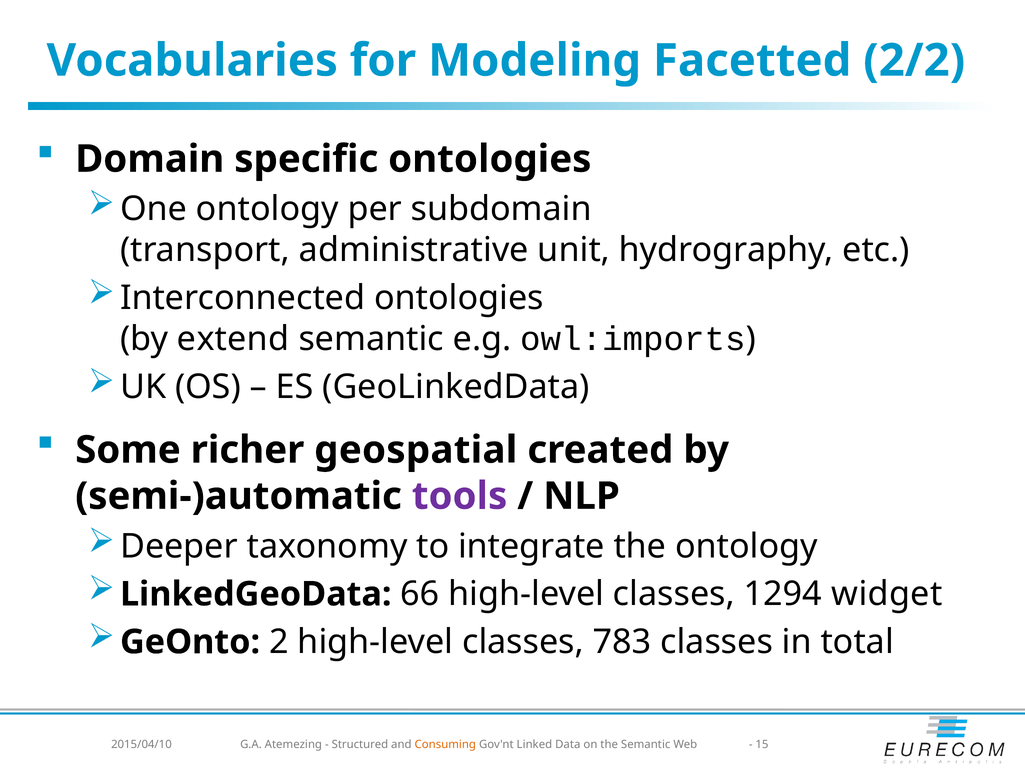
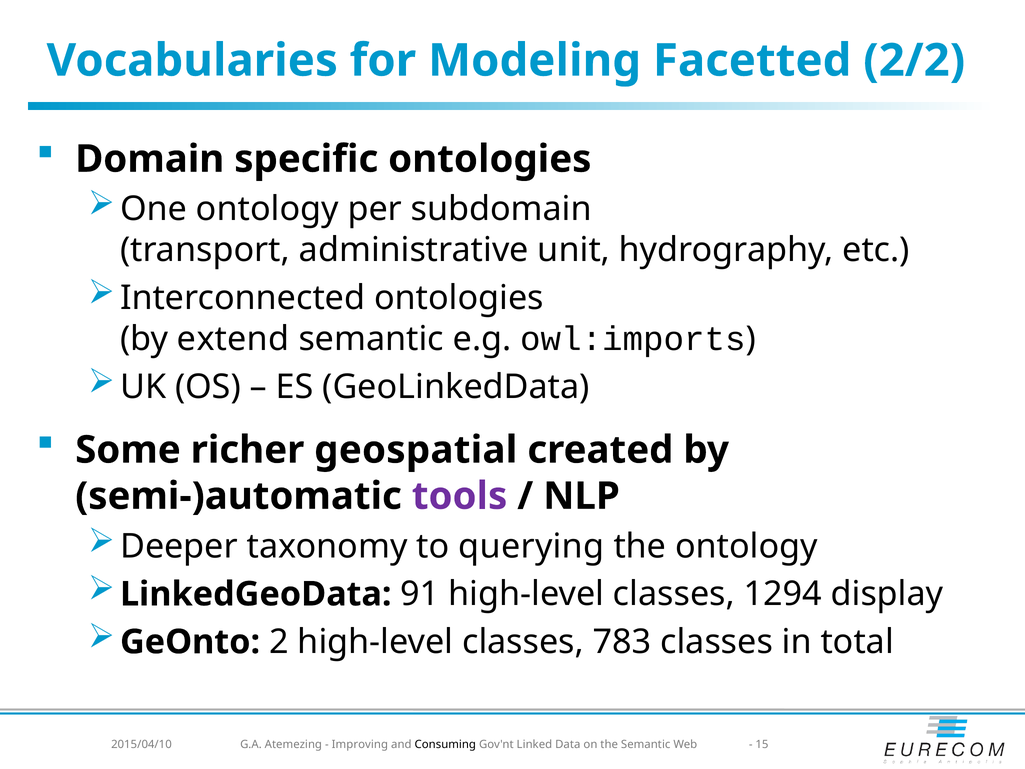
integrate: integrate -> querying
66: 66 -> 91
widget: widget -> display
Structured: Structured -> Improving
Consuming colour: orange -> black
